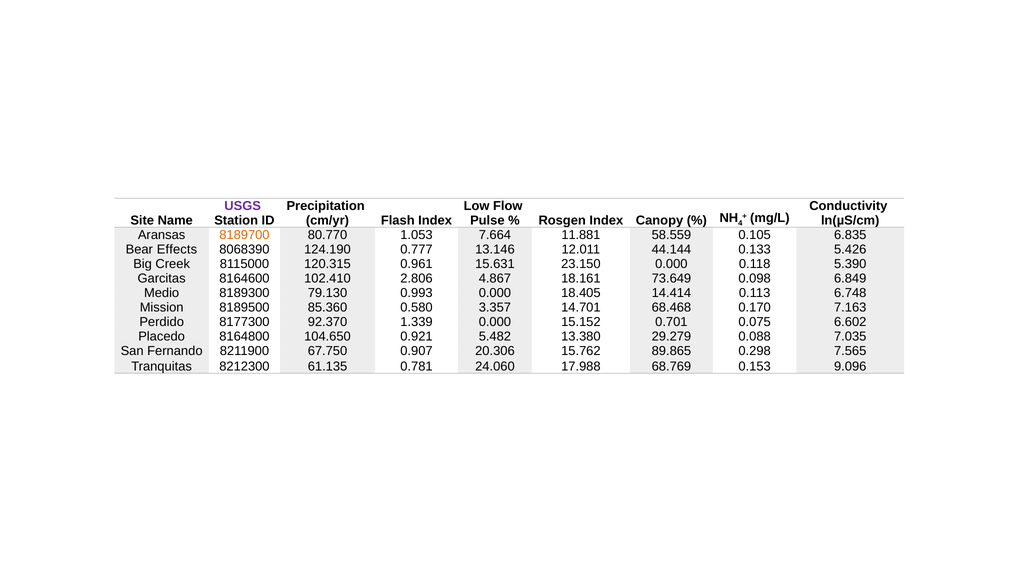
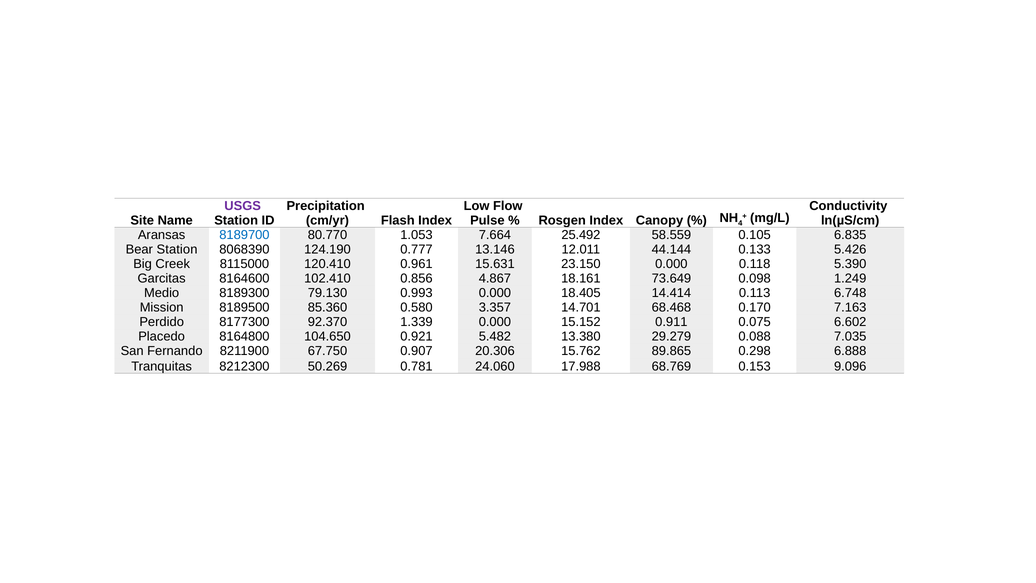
8189700 colour: orange -> blue
11.881: 11.881 -> 25.492
Bear Effects: Effects -> Station
120.315: 120.315 -> 120.410
2.806: 2.806 -> 0.856
6.849: 6.849 -> 1.249
0.701: 0.701 -> 0.911
7.565: 7.565 -> 6.888
61.135: 61.135 -> 50.269
